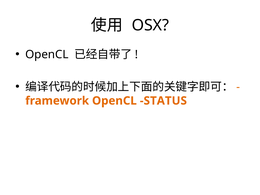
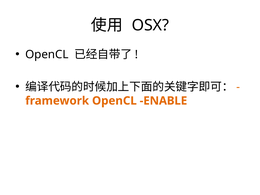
STATUS: STATUS -> ENABLE
